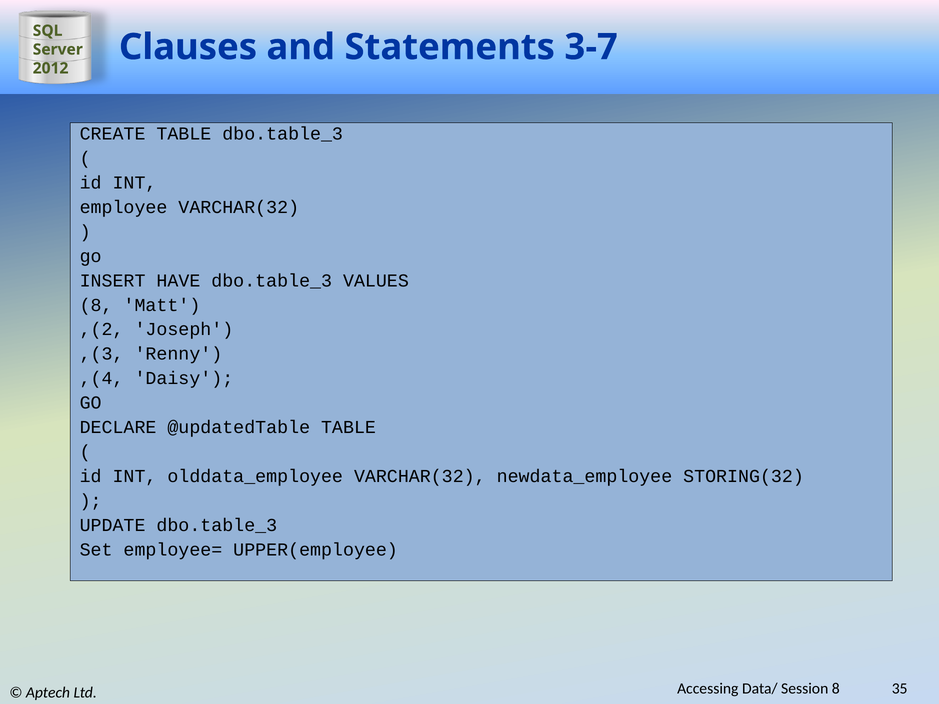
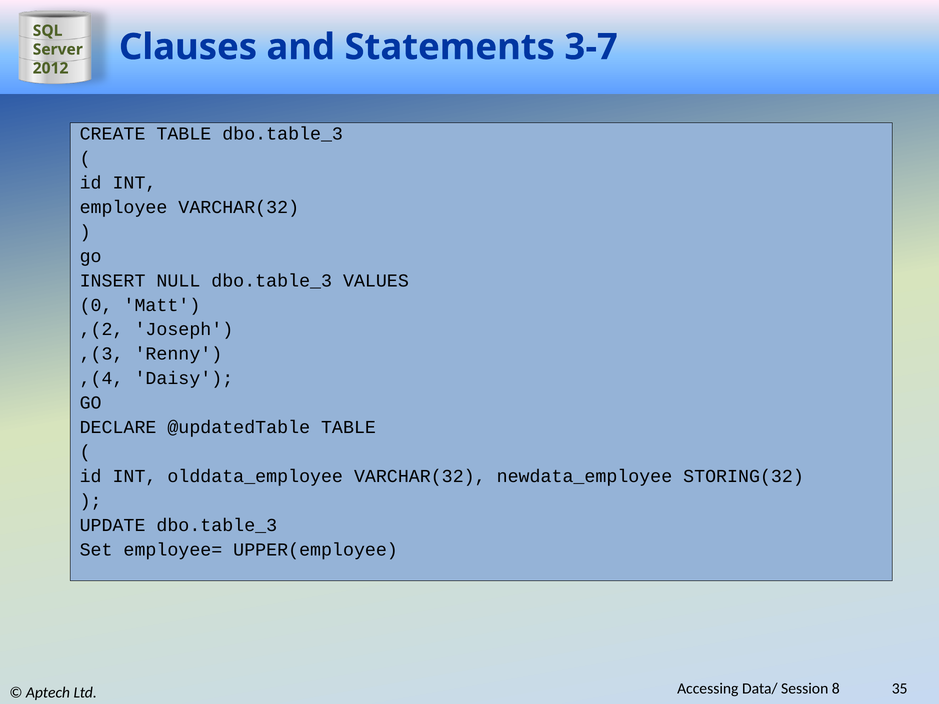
HAVE: HAVE -> NULL
8 at (96, 305): 8 -> 0
